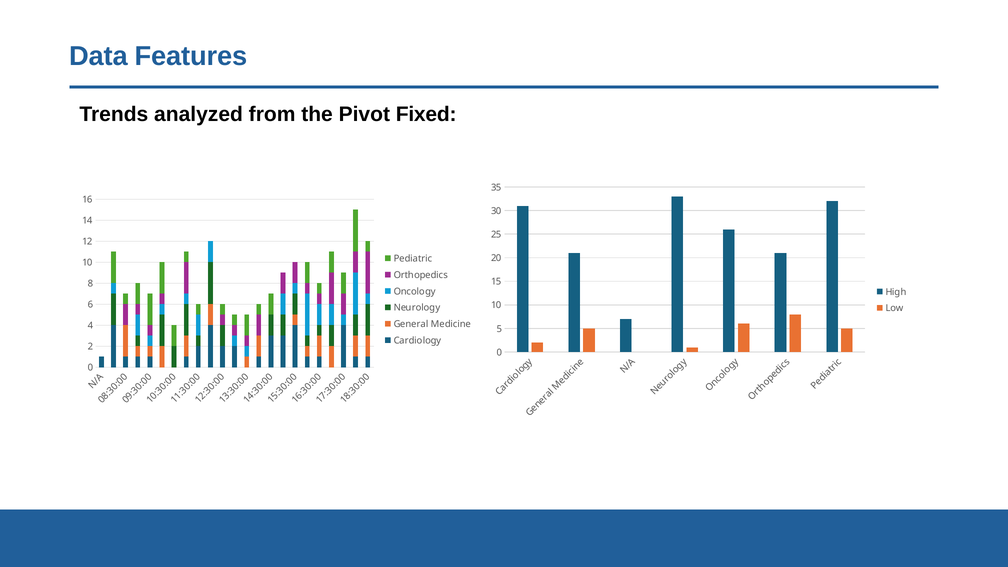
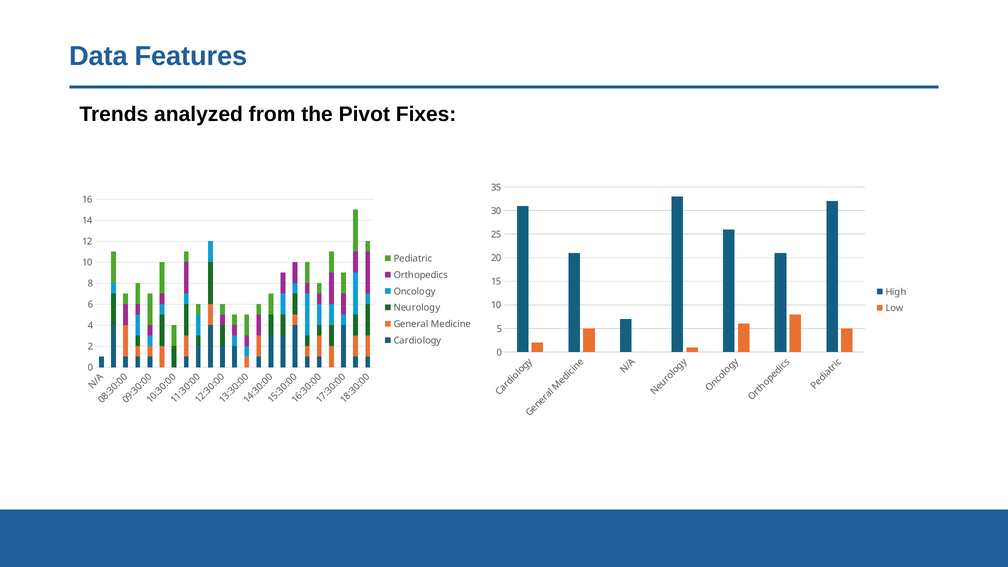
Fixed: Fixed -> Fixes
